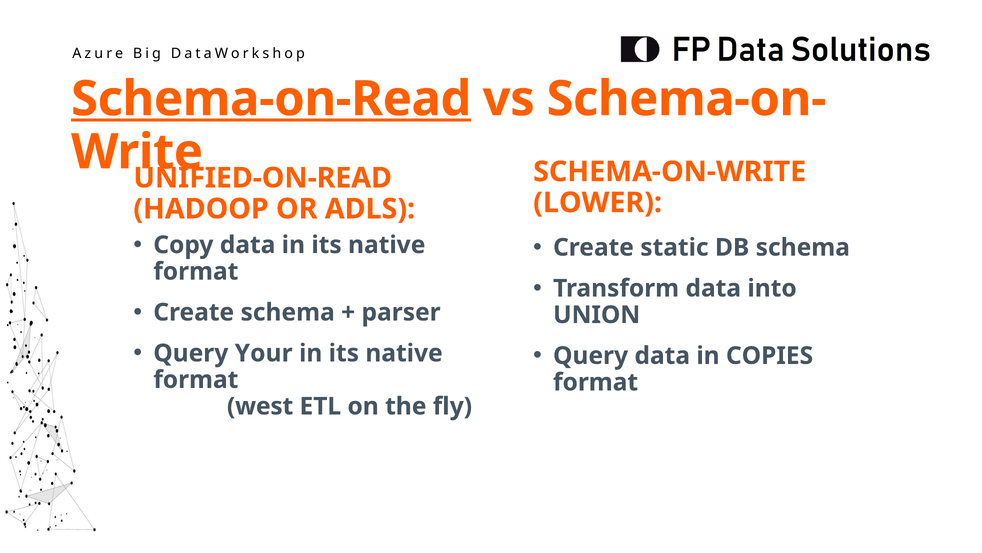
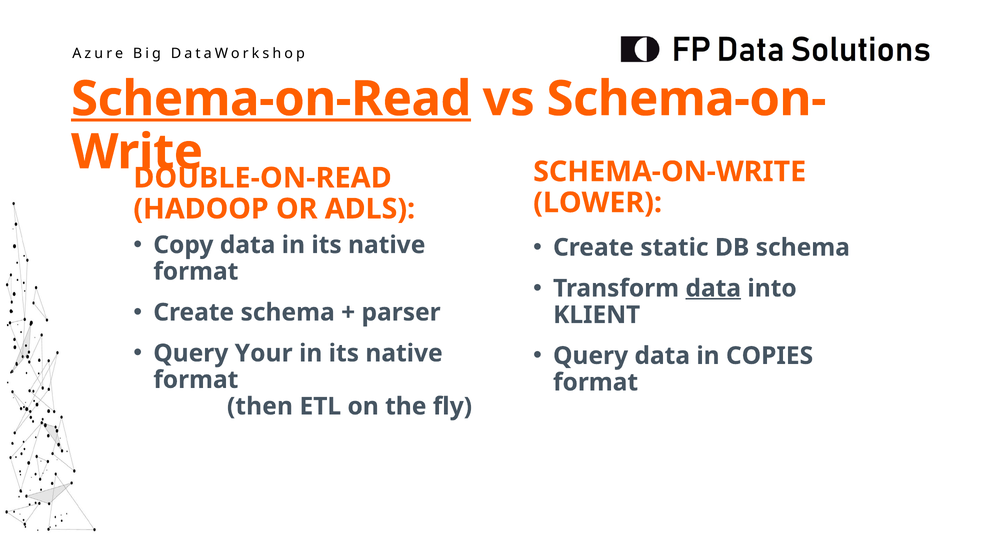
UNIFIED-ON-READ: UNIFIED-ON-READ -> DOUBLE-ON-READ
data at (713, 288) underline: none -> present
UNION: UNION -> KLIENT
west: west -> then
